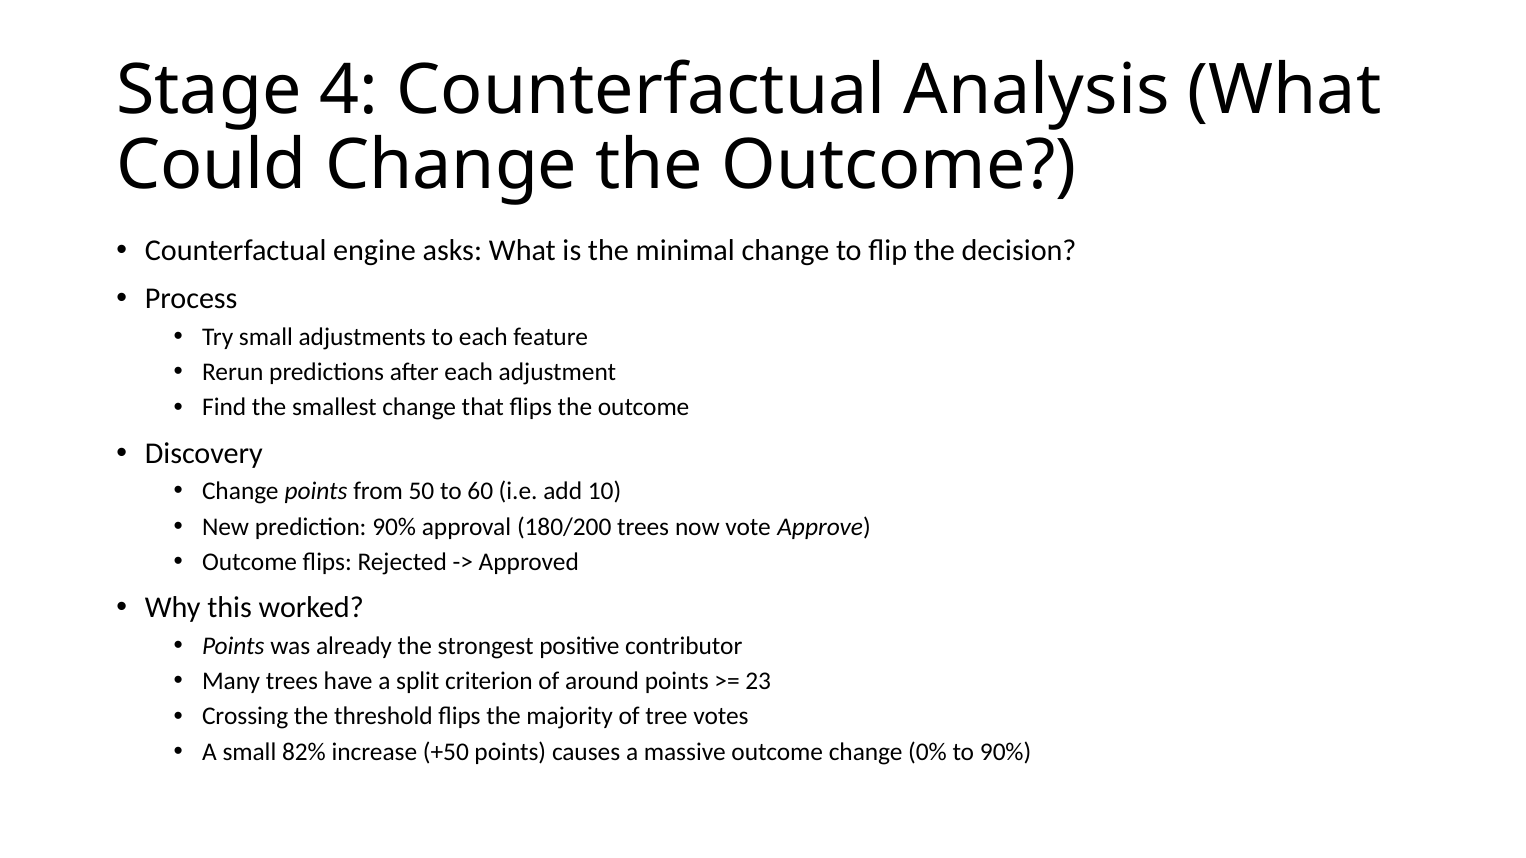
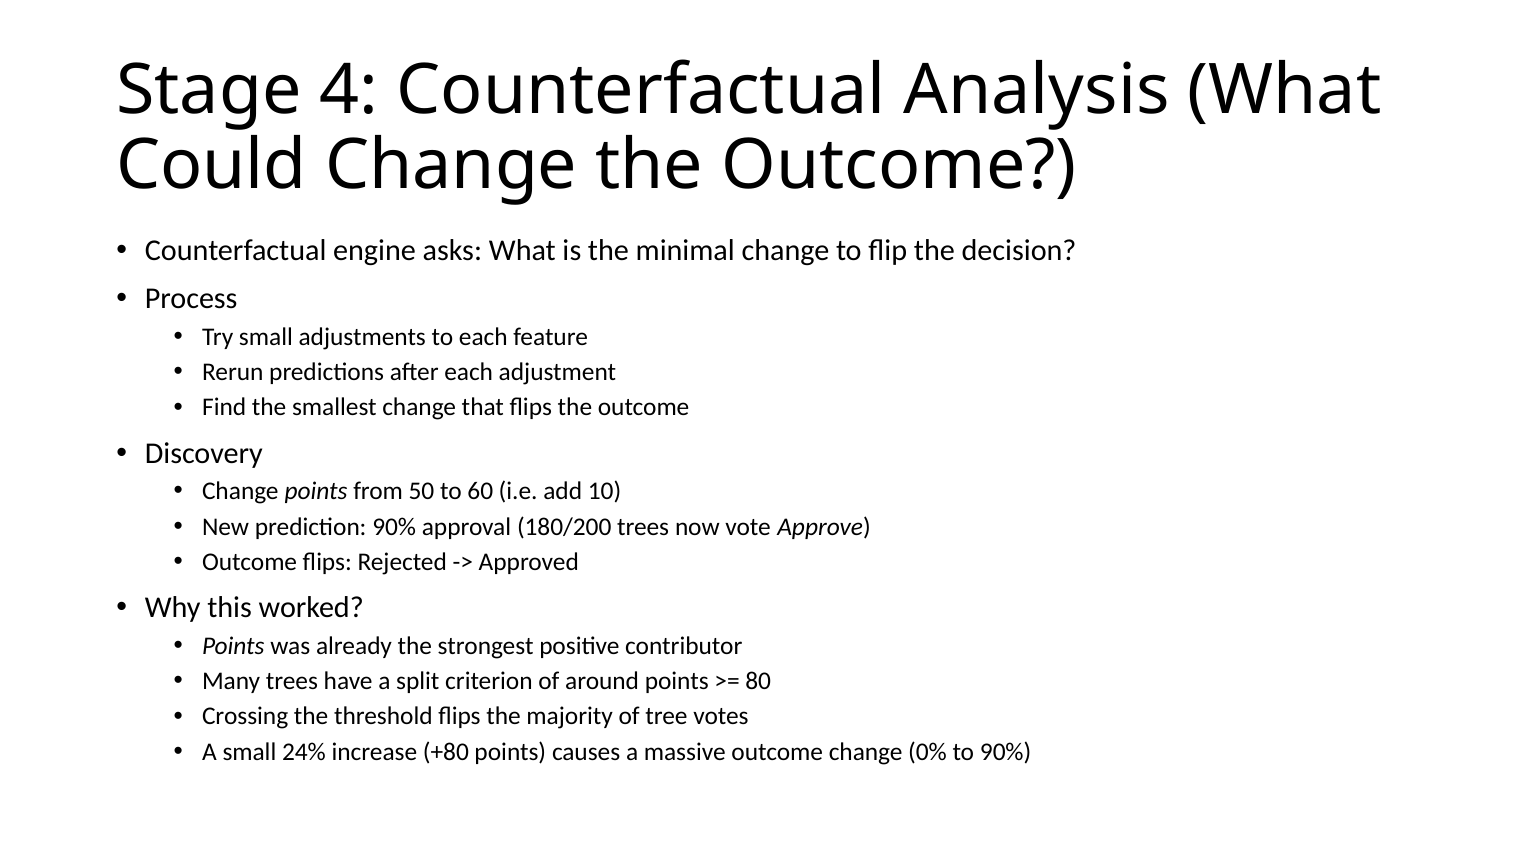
23: 23 -> 80
82%: 82% -> 24%
+50: +50 -> +80
